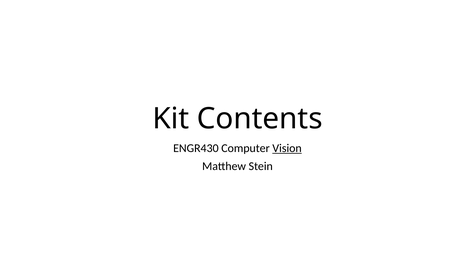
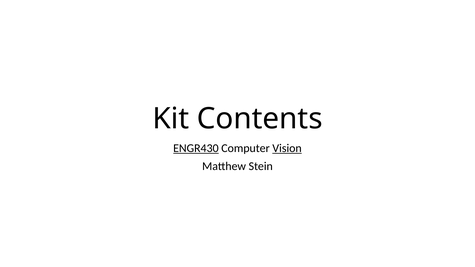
ENGR430 underline: none -> present
